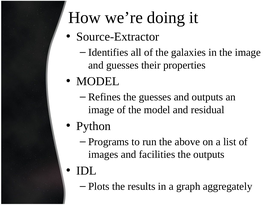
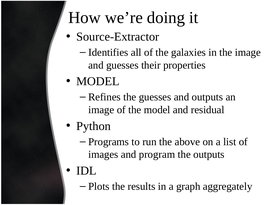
facilities: facilities -> program
